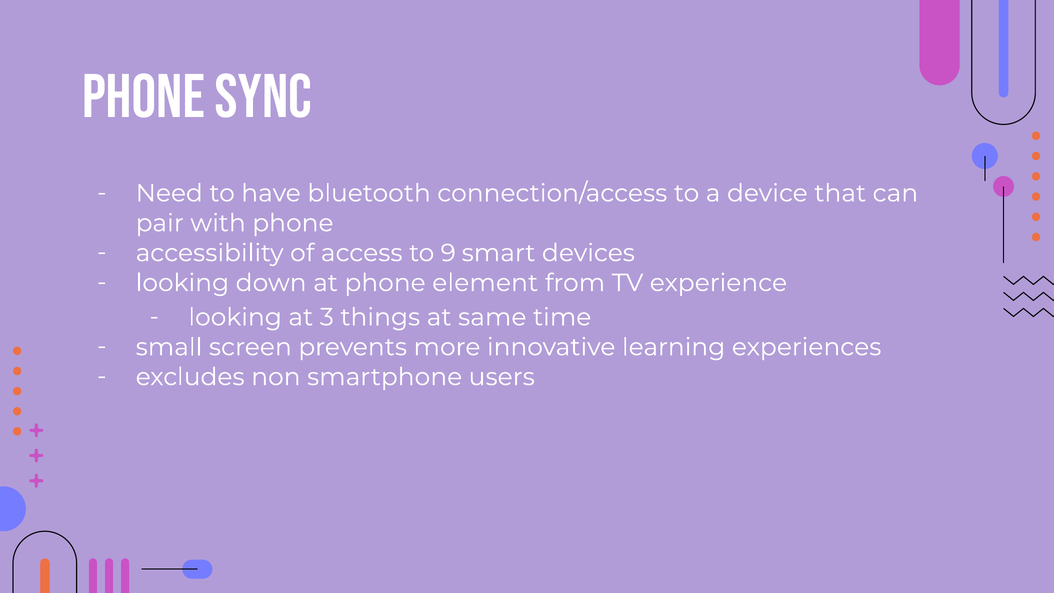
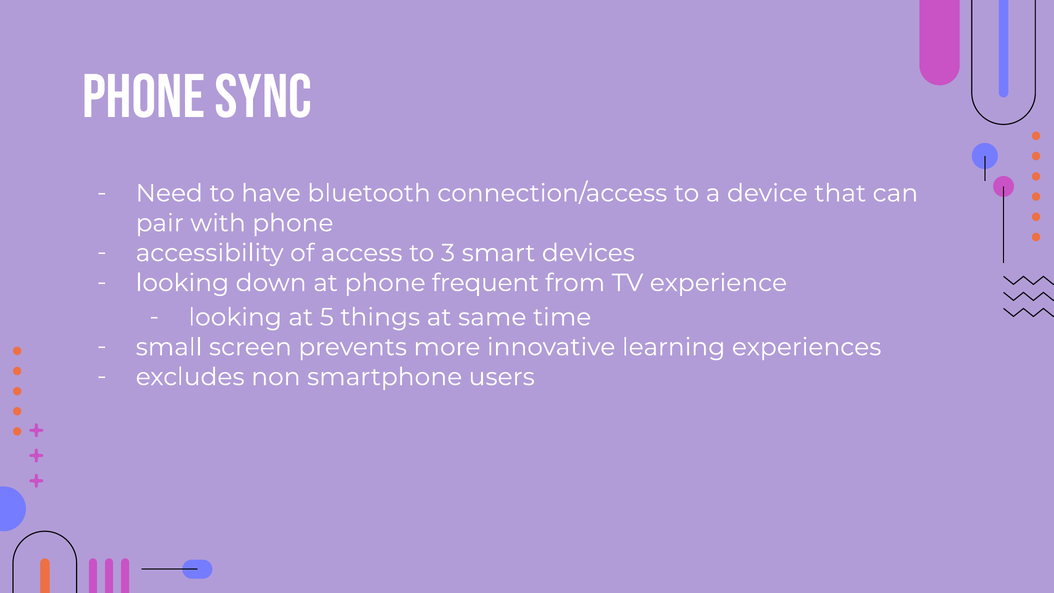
9: 9 -> 3
element: element -> frequent
3: 3 -> 5
